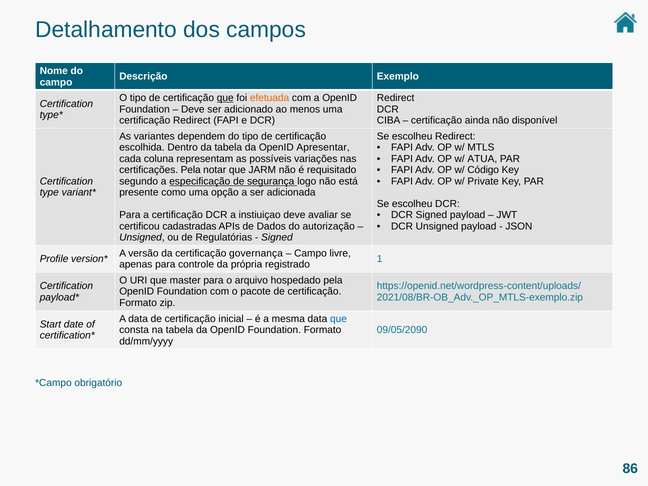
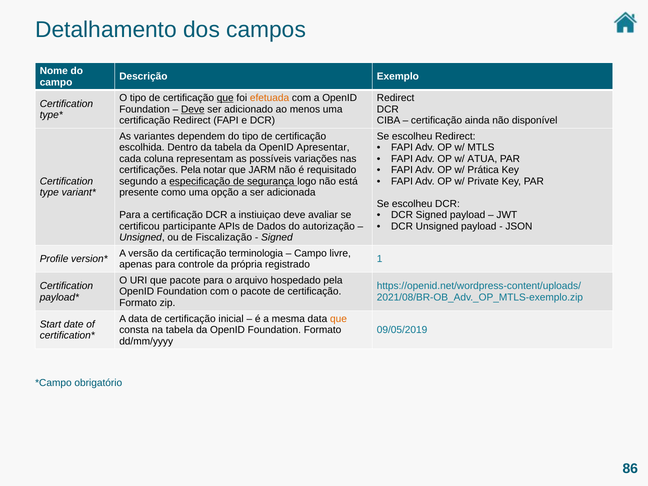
Deve at (193, 109) underline: none -> present
Código: Código -> Prática
cadastradas: cadastradas -> participante
Regulatórias: Regulatórias -> Fiscalização
governança: governança -> terminologia
que master: master -> pacote
que at (338, 319) colour: blue -> orange
09/05/2090: 09/05/2090 -> 09/05/2019
